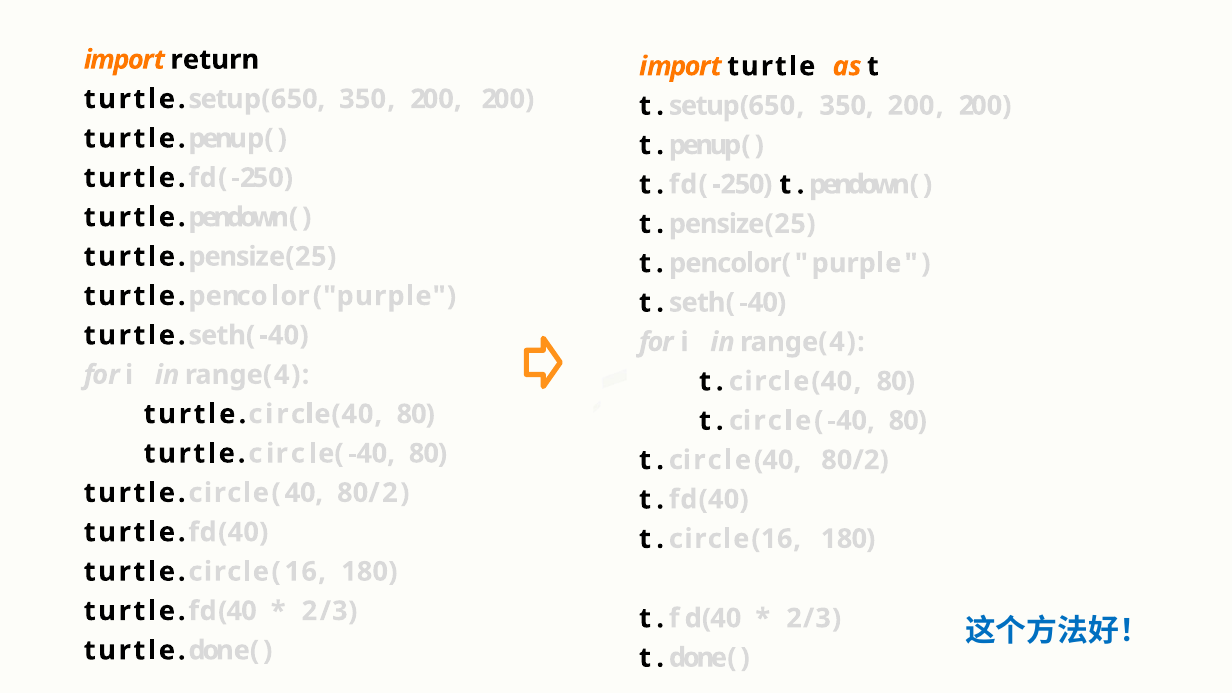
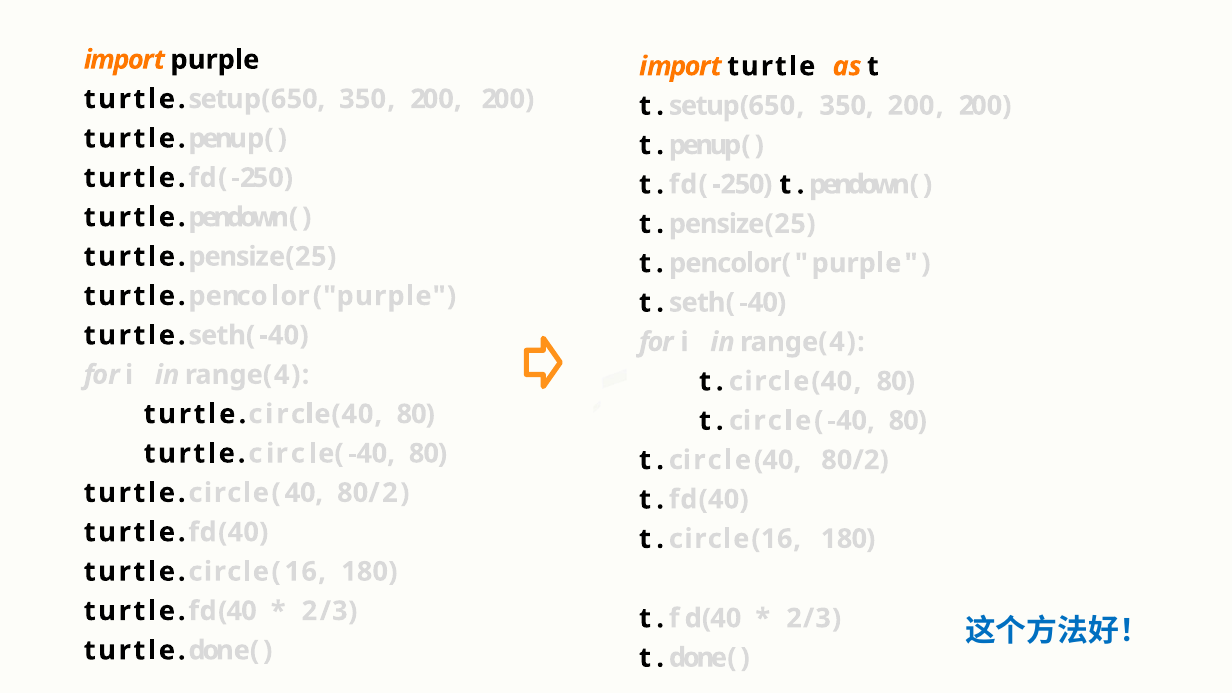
return: return -> purple
